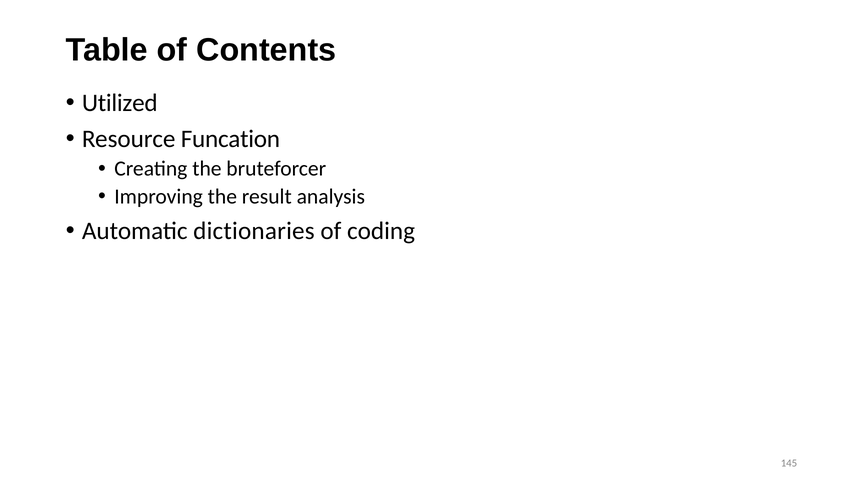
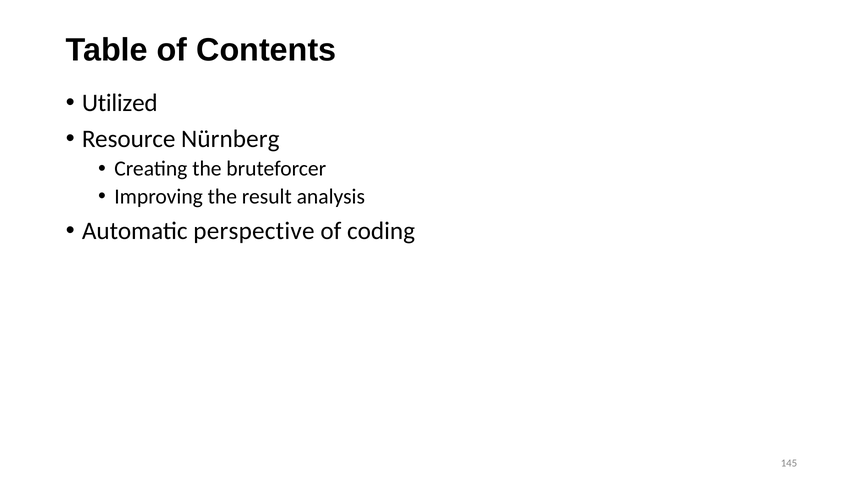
Funcation: Funcation -> Nürnberg
dictionaries: dictionaries -> perspective
